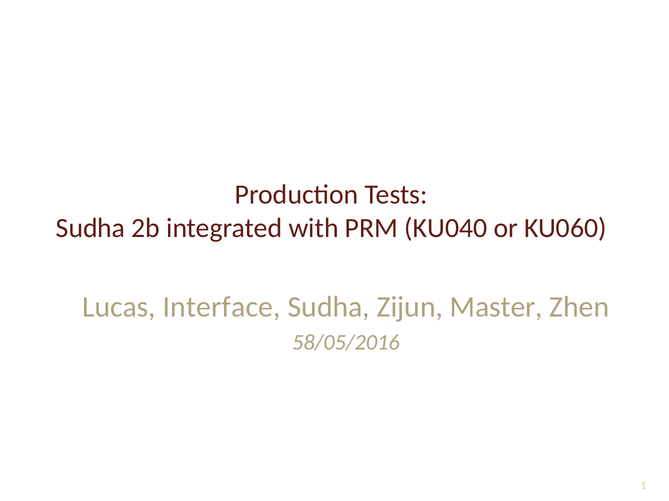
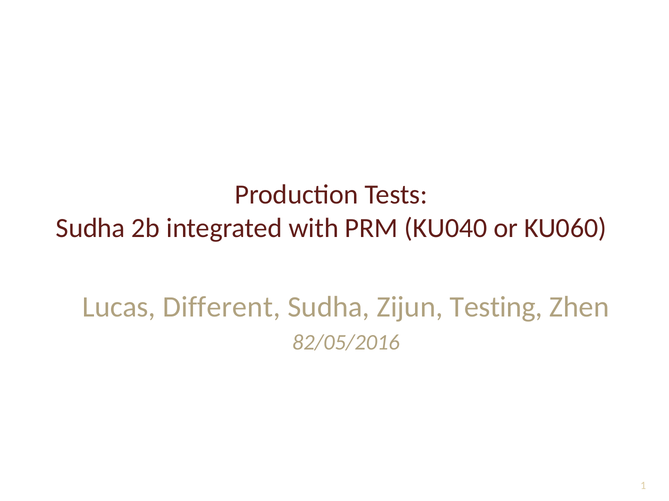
Interface: Interface -> Different
Master: Master -> Testing
58/05/2016: 58/05/2016 -> 82/05/2016
